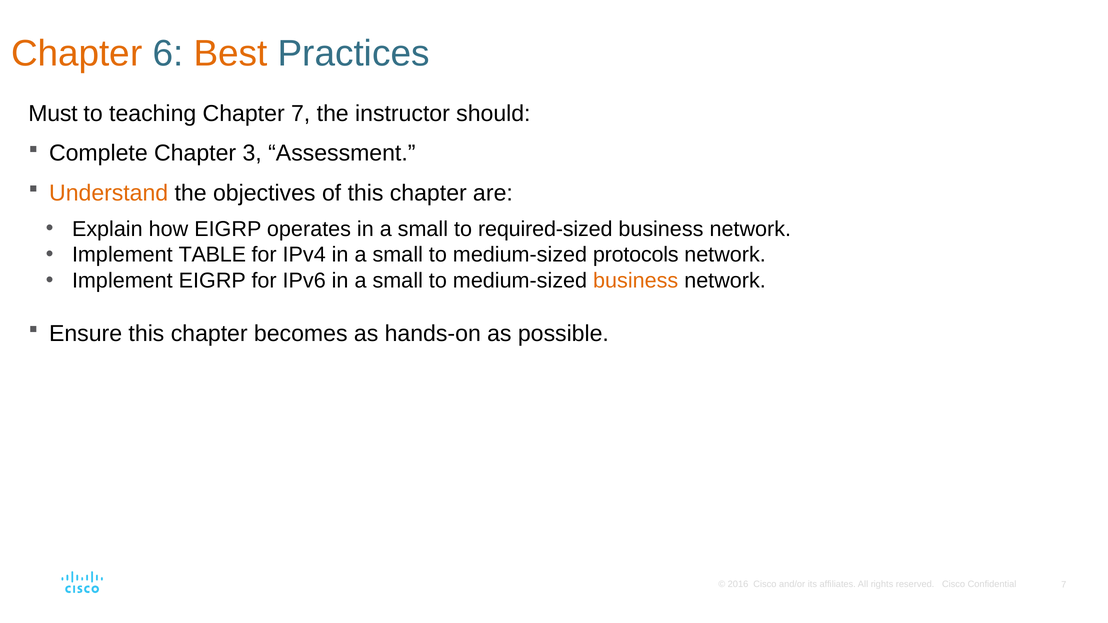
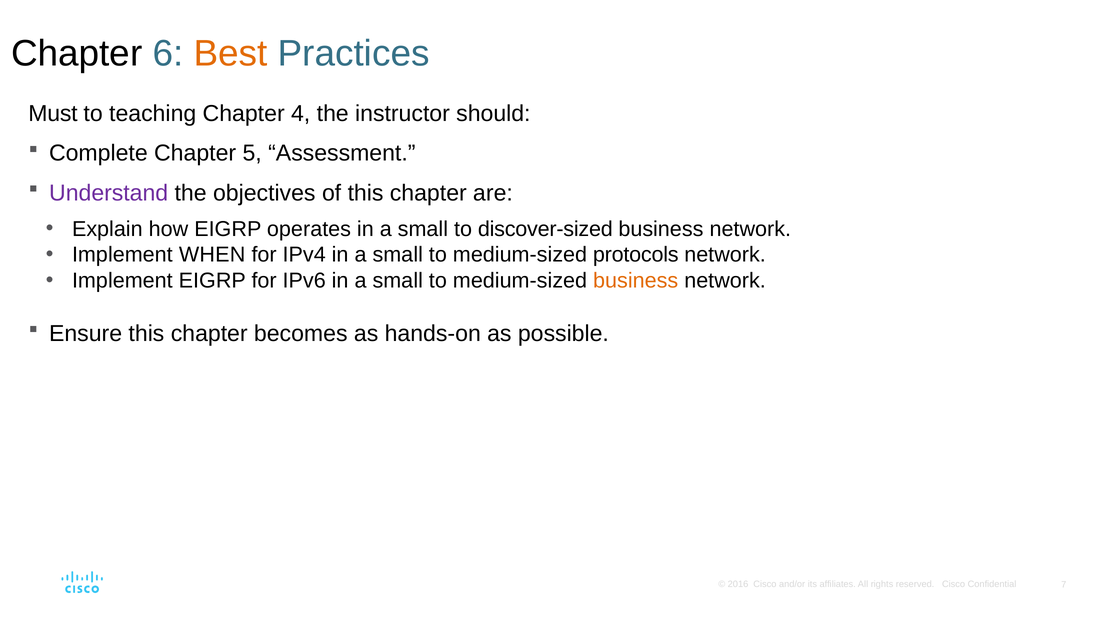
Chapter at (77, 53) colour: orange -> black
Chapter 7: 7 -> 4
3: 3 -> 5
Understand colour: orange -> purple
required-sized: required-sized -> discover-sized
TABLE: TABLE -> WHEN
